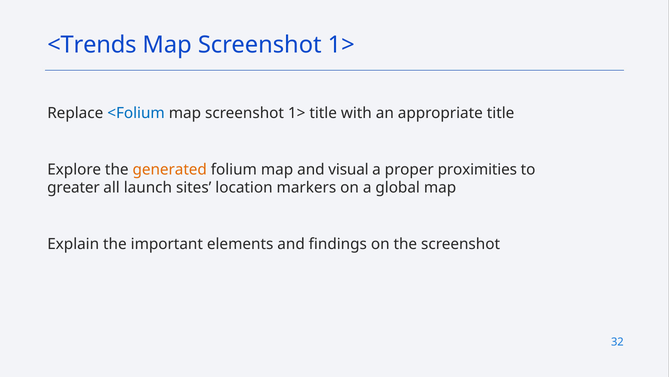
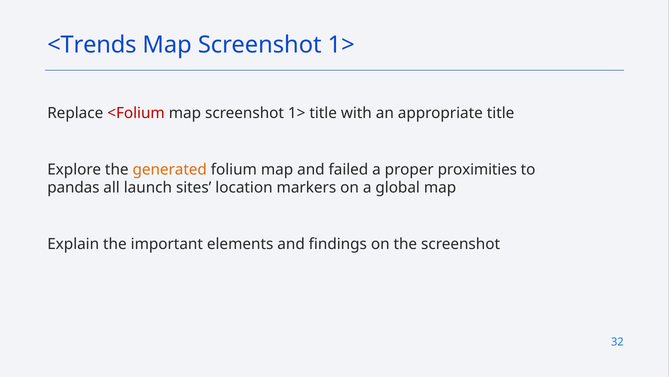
<Folium colour: blue -> red
visual: visual -> failed
greater: greater -> pandas
